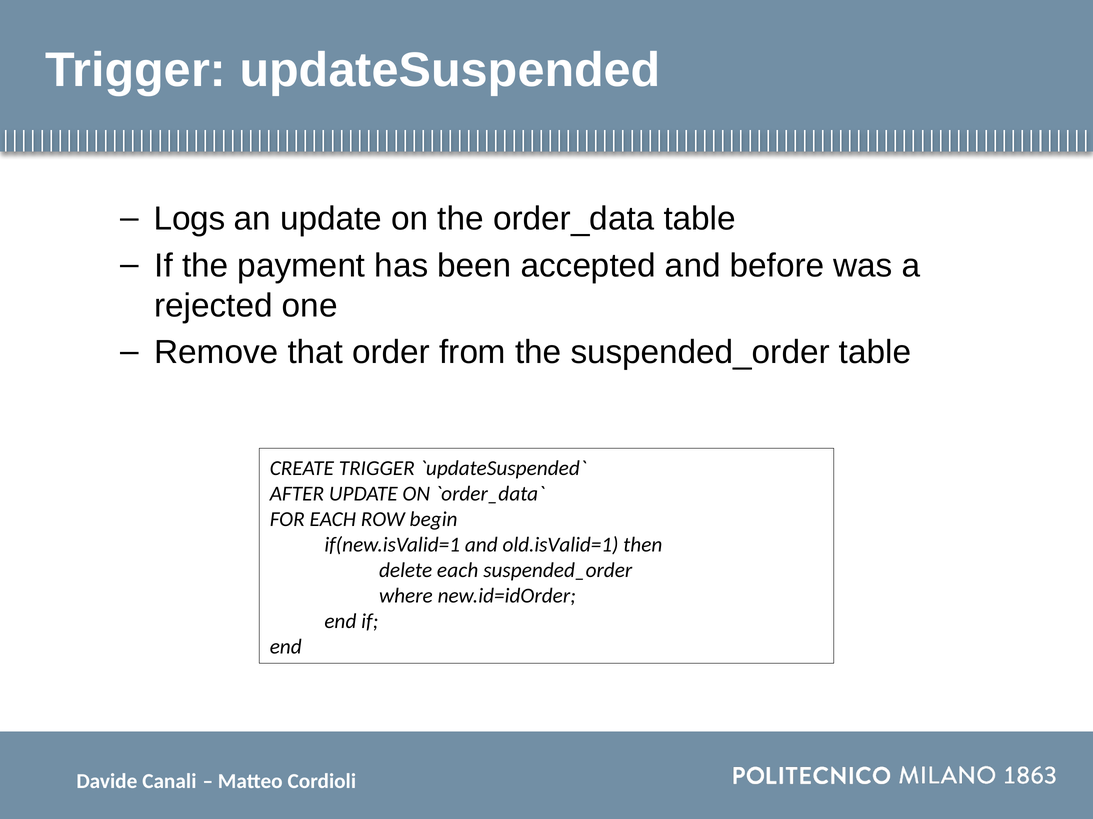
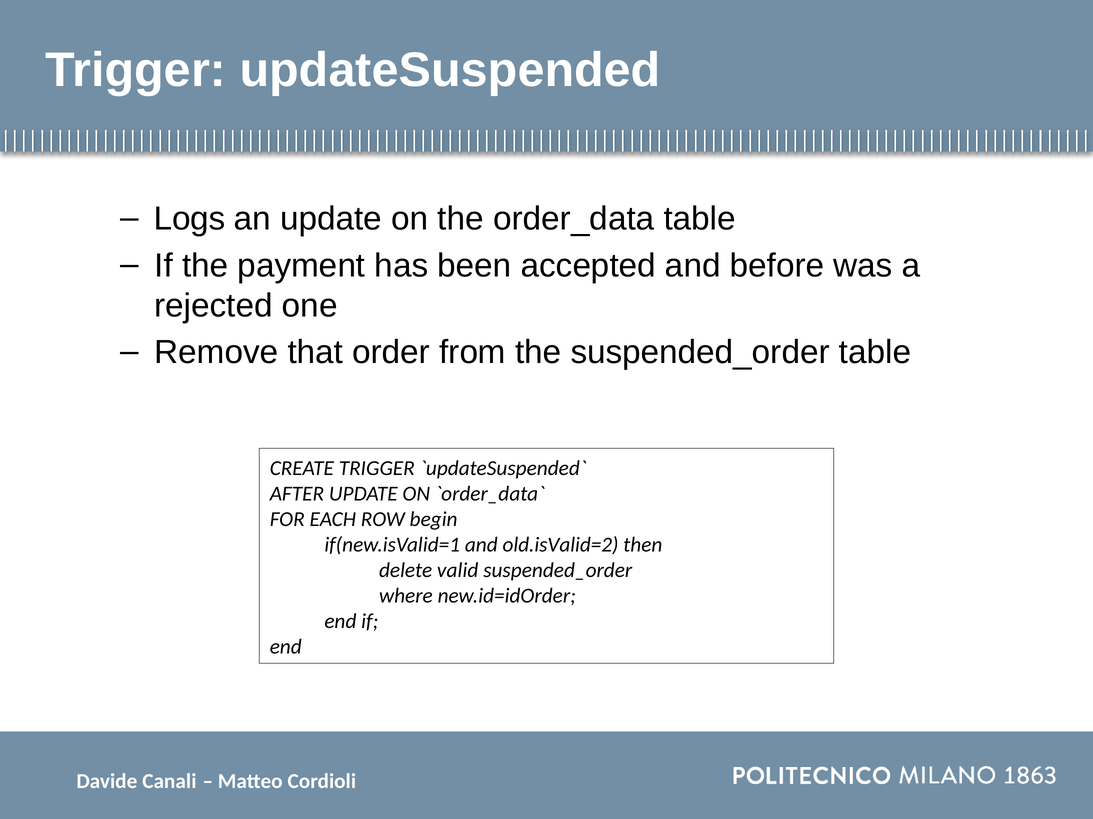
old.isValid=1: old.isValid=1 -> old.isValid=2
delete each: each -> valid
